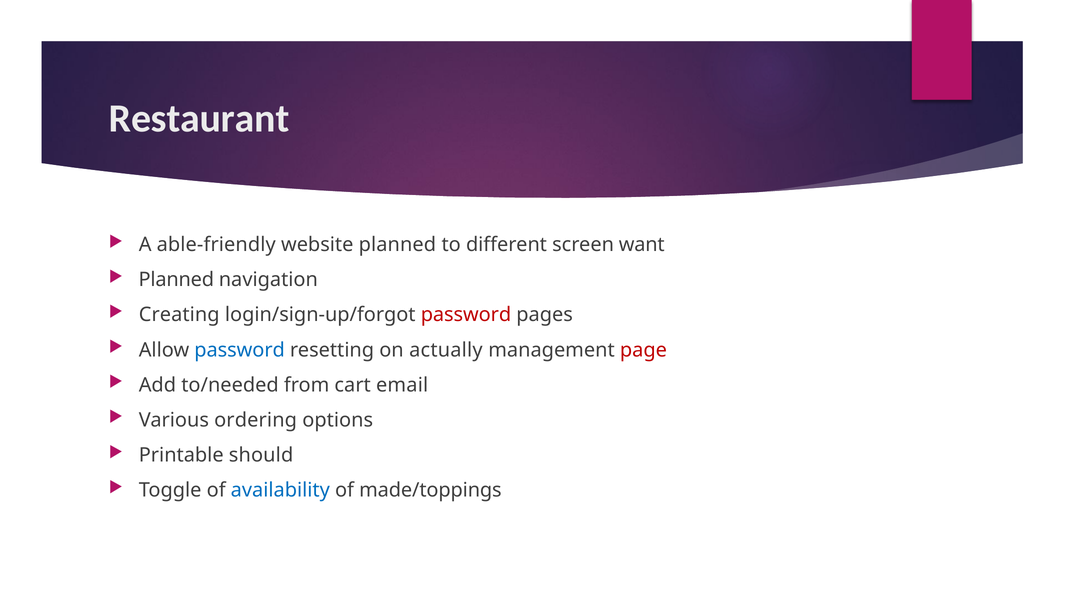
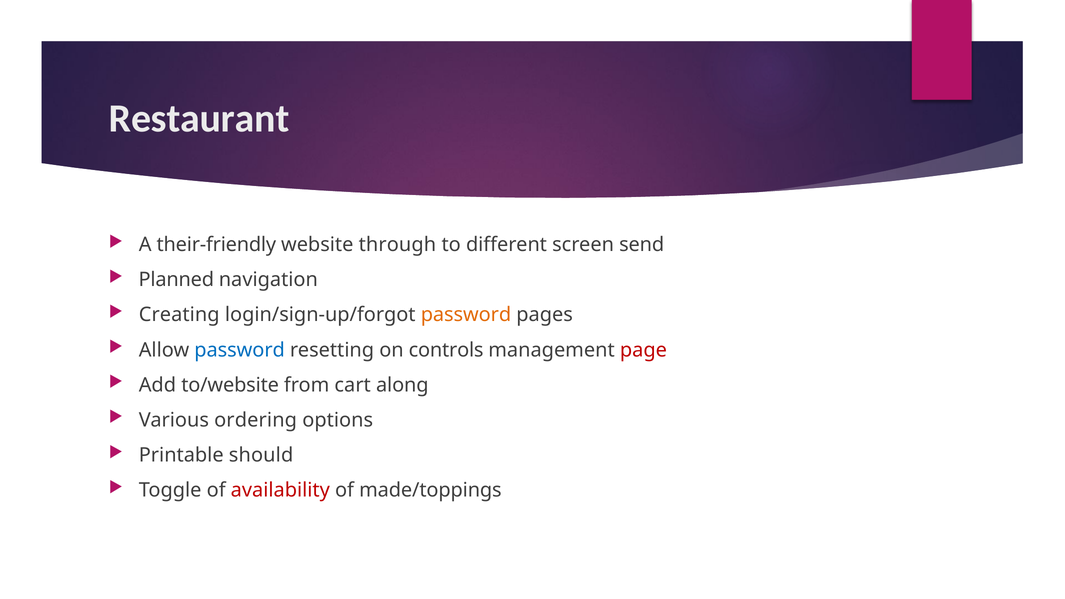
able-friendly: able-friendly -> their-friendly
website planned: planned -> through
want: want -> send
password at (466, 315) colour: red -> orange
actually: actually -> controls
to/needed: to/needed -> to/website
email: email -> along
availability colour: blue -> red
